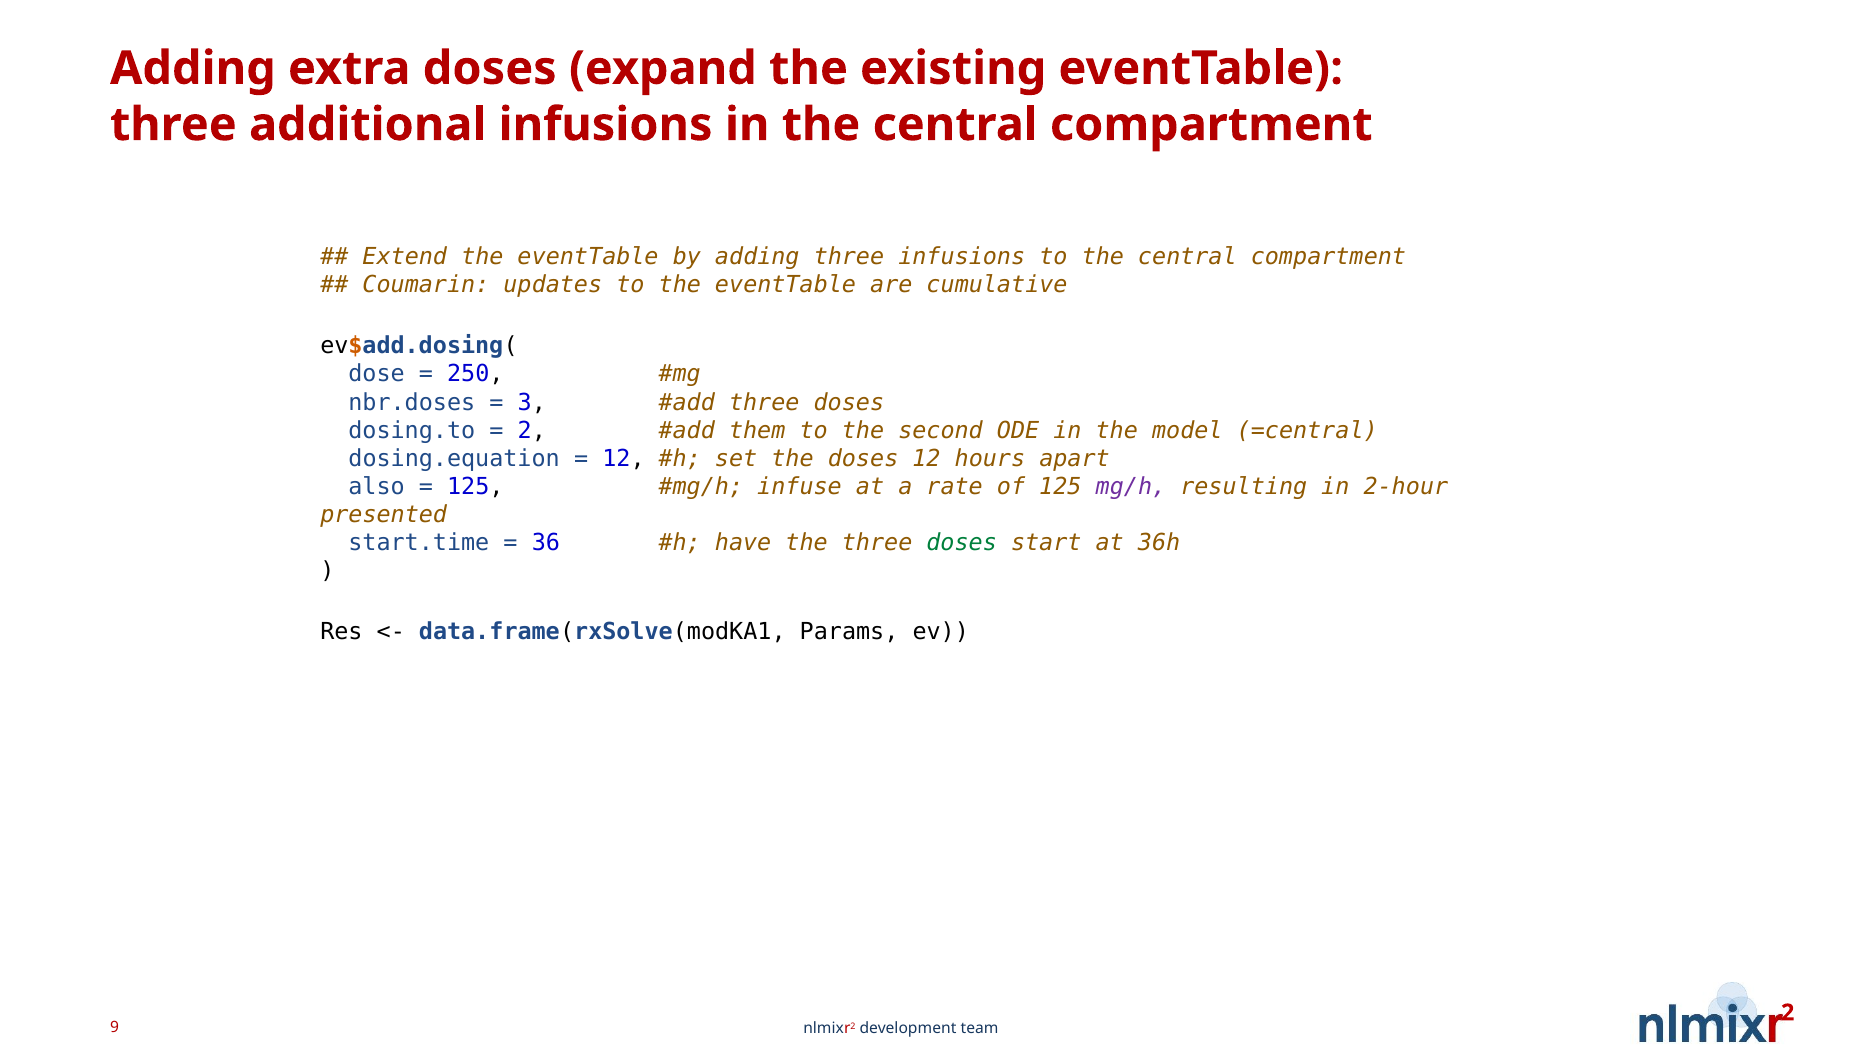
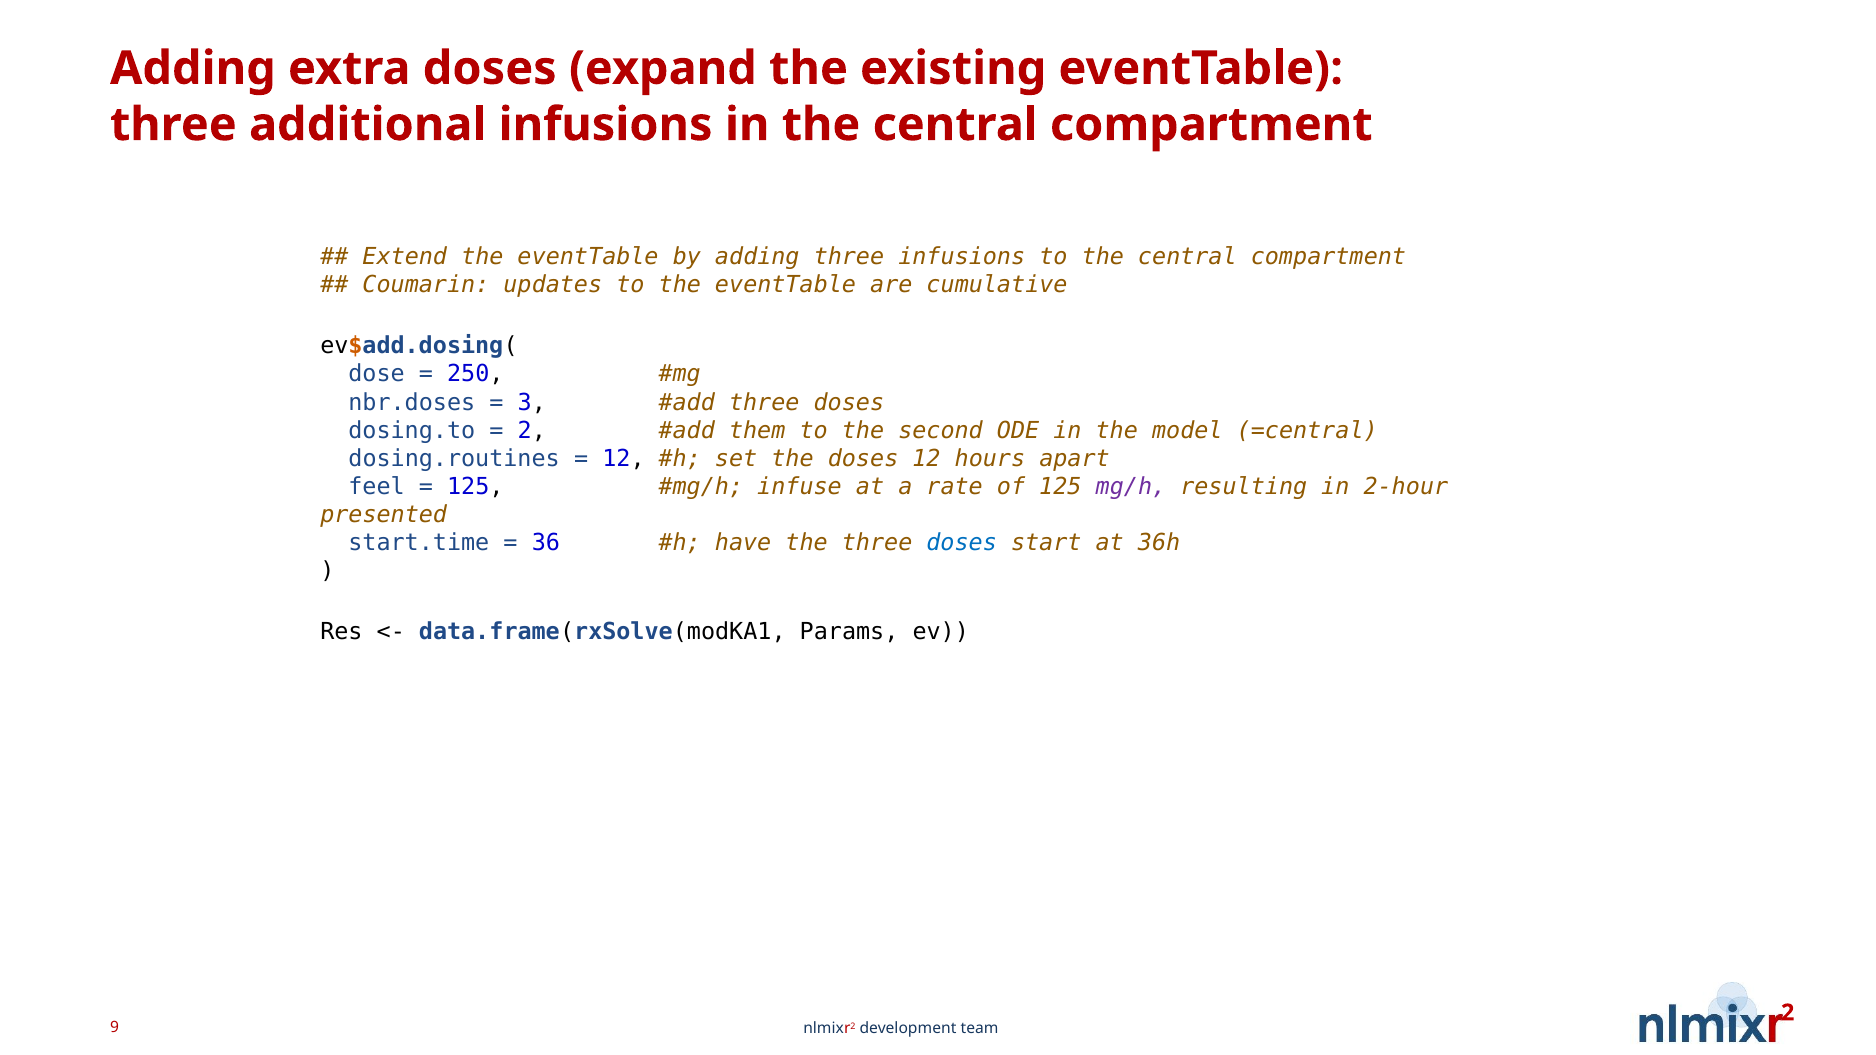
dosing.equation: dosing.equation -> dosing.routines
also: also -> feel
doses at (962, 543) colour: green -> blue
